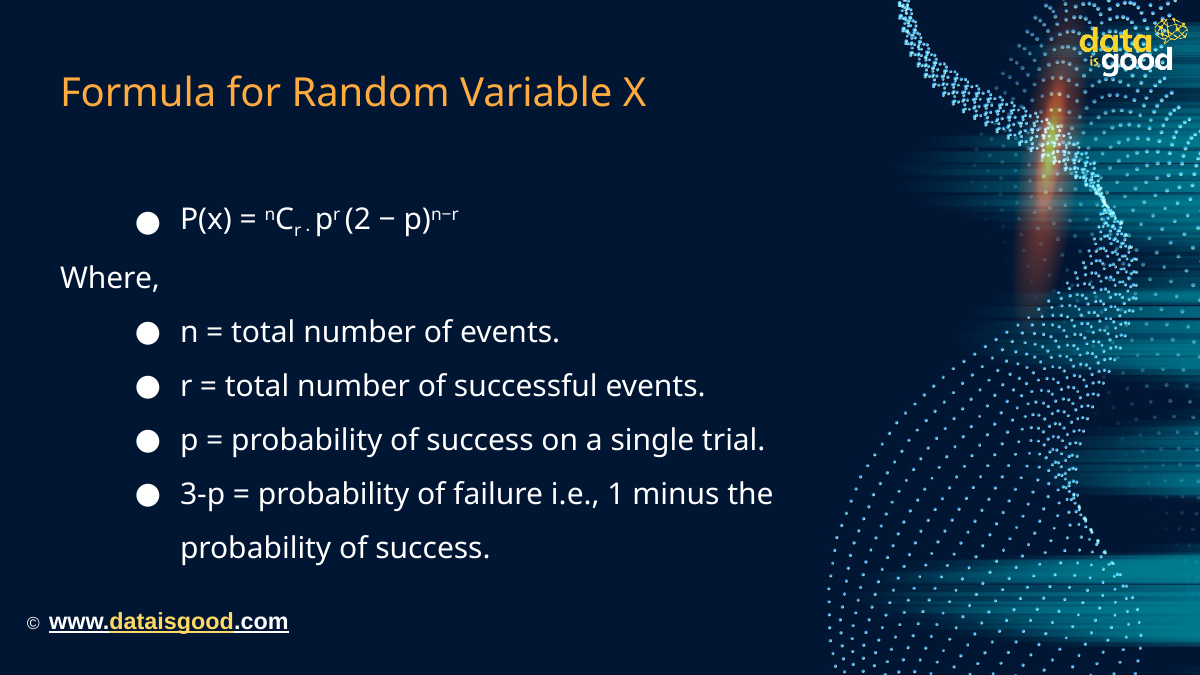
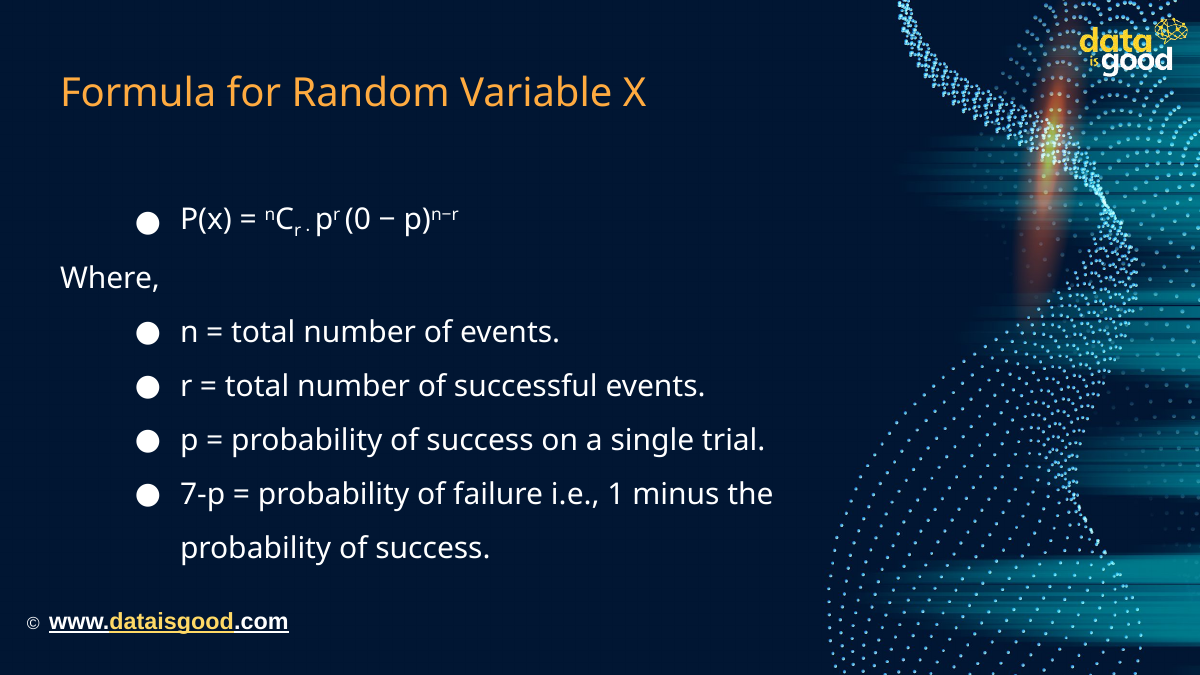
2: 2 -> 0
3-p: 3-p -> 7-p
